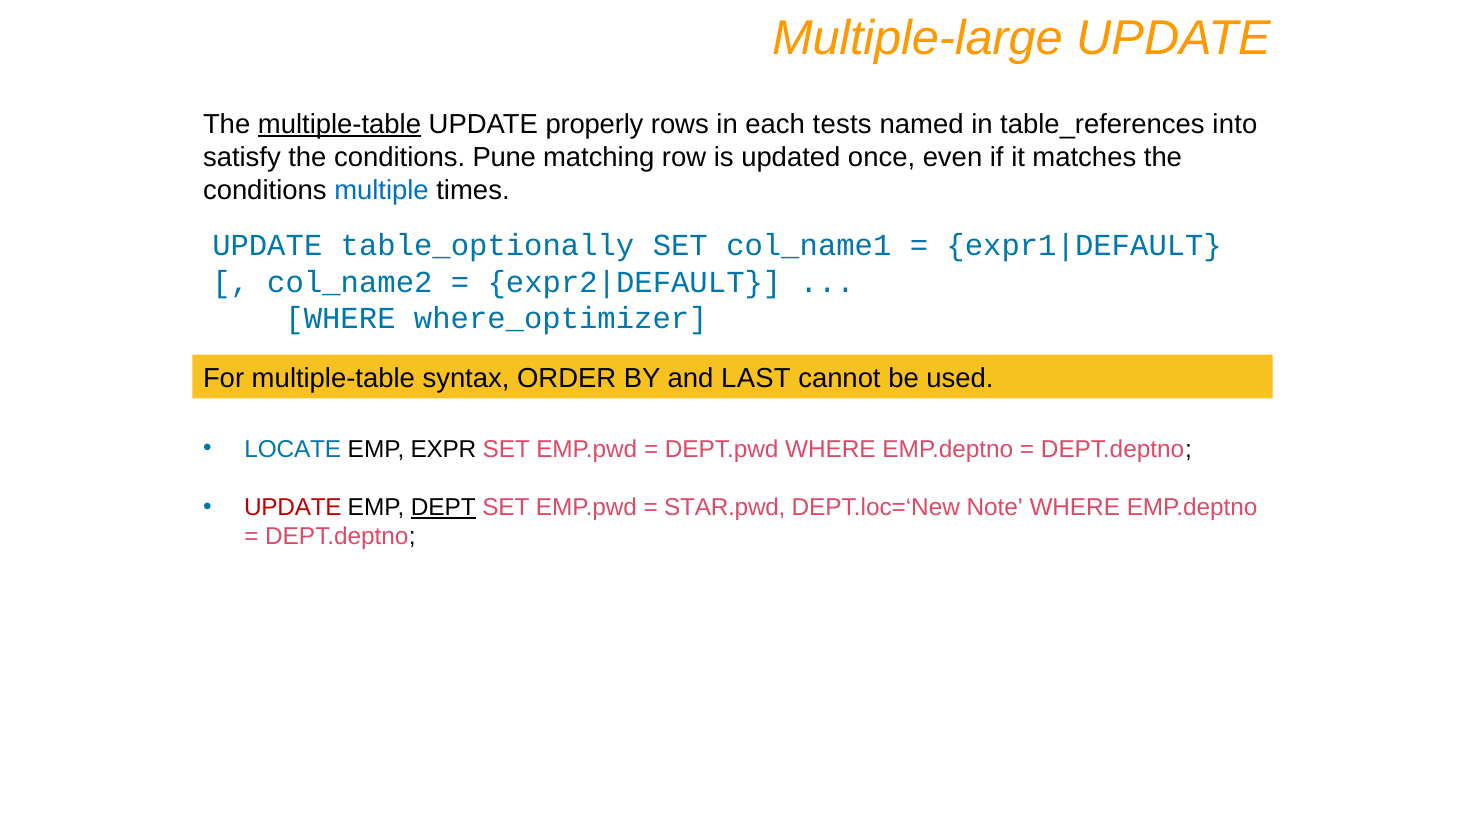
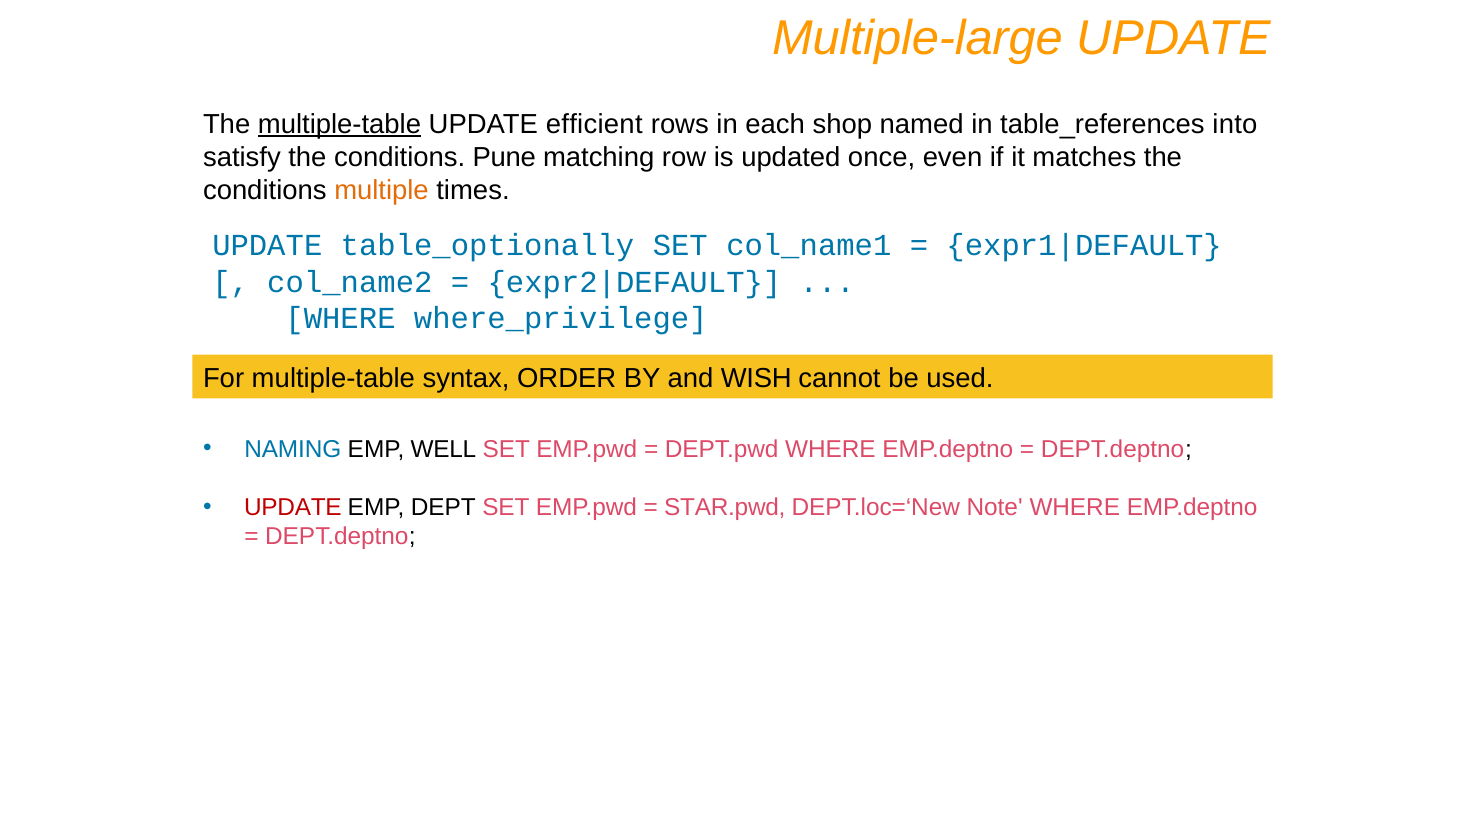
properly: properly -> efficient
tests: tests -> shop
multiple colour: blue -> orange
where_optimizer: where_optimizer -> where_privilege
LAST: LAST -> WISH
LOCATE: LOCATE -> NAMING
EXPR: EXPR -> WELL
DEPT underline: present -> none
